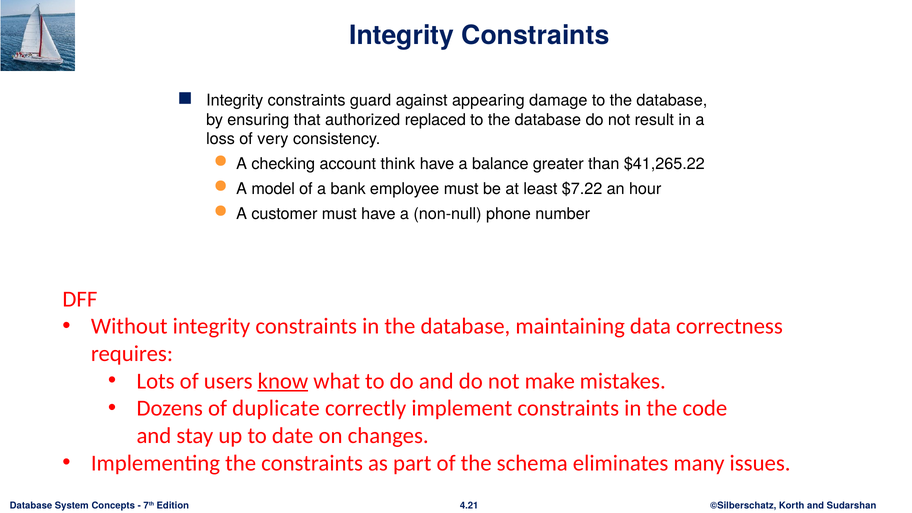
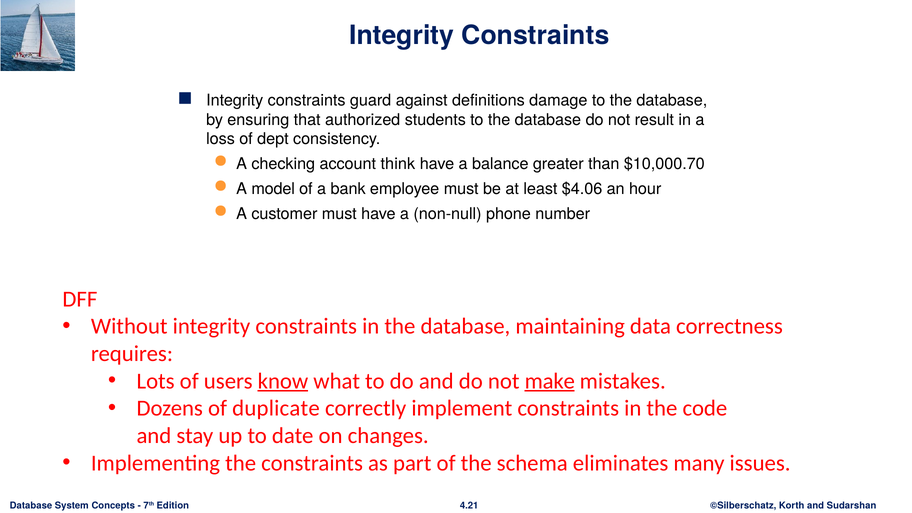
appearing: appearing -> definitions
replaced: replaced -> students
very: very -> dept
$41,265.22: $41,265.22 -> $10,000.70
$7.22: $7.22 -> $4.06
make underline: none -> present
